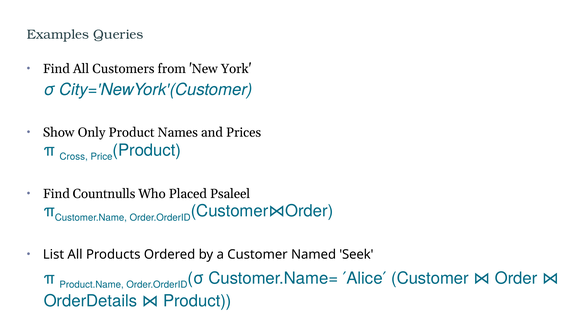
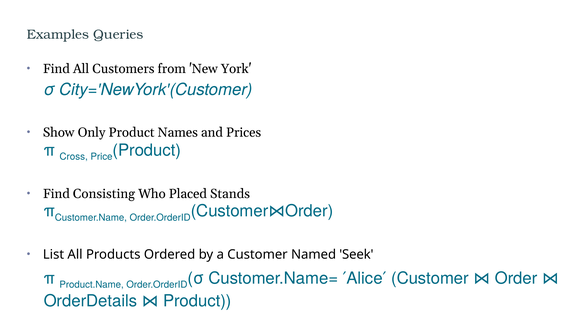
Countnulls: Countnulls -> Consisting
Psaleel: Psaleel -> Stands
